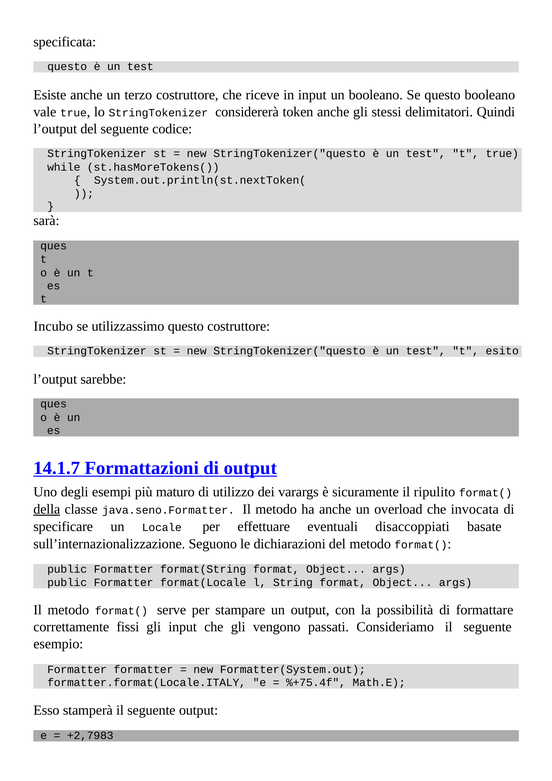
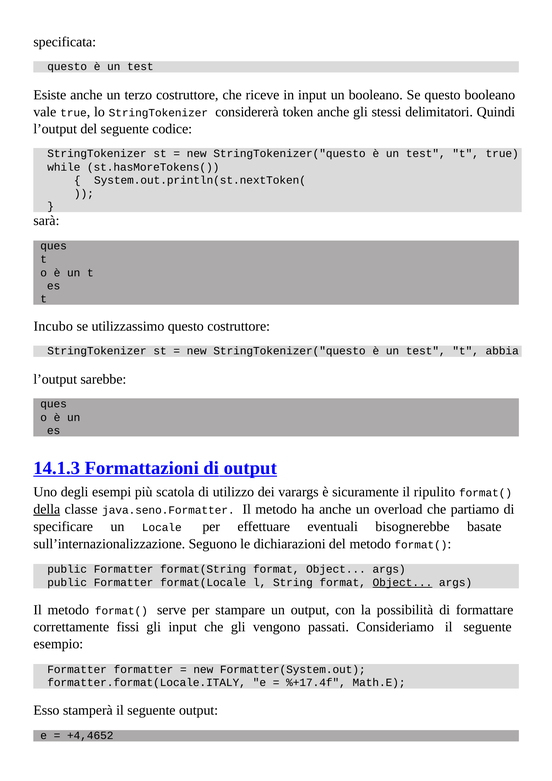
esito: esito -> abbia
14.1.7: 14.1.7 -> 14.1.3
maturo: maturo -> scatola
invocata: invocata -> partiamo
disaccoppiati: disaccoppiati -> bisognerebbe
Object at (402, 583) underline: none -> present
%+75.4f: %+75.4f -> %+17.4f
+2,7983: +2,7983 -> +4,4652
